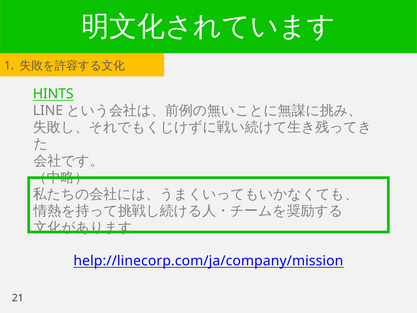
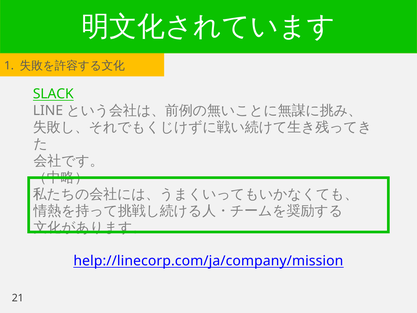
HINTS: HINTS -> SLACK
